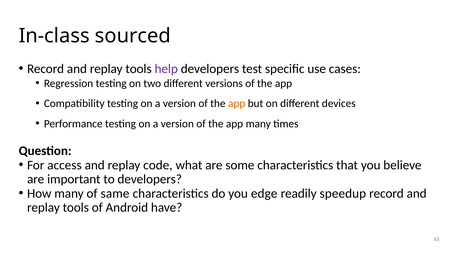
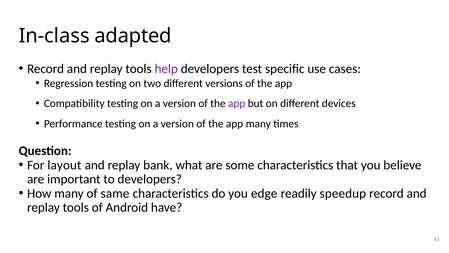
sourced: sourced -> adapted
app at (237, 103) colour: orange -> purple
access: access -> layout
code: code -> bank
